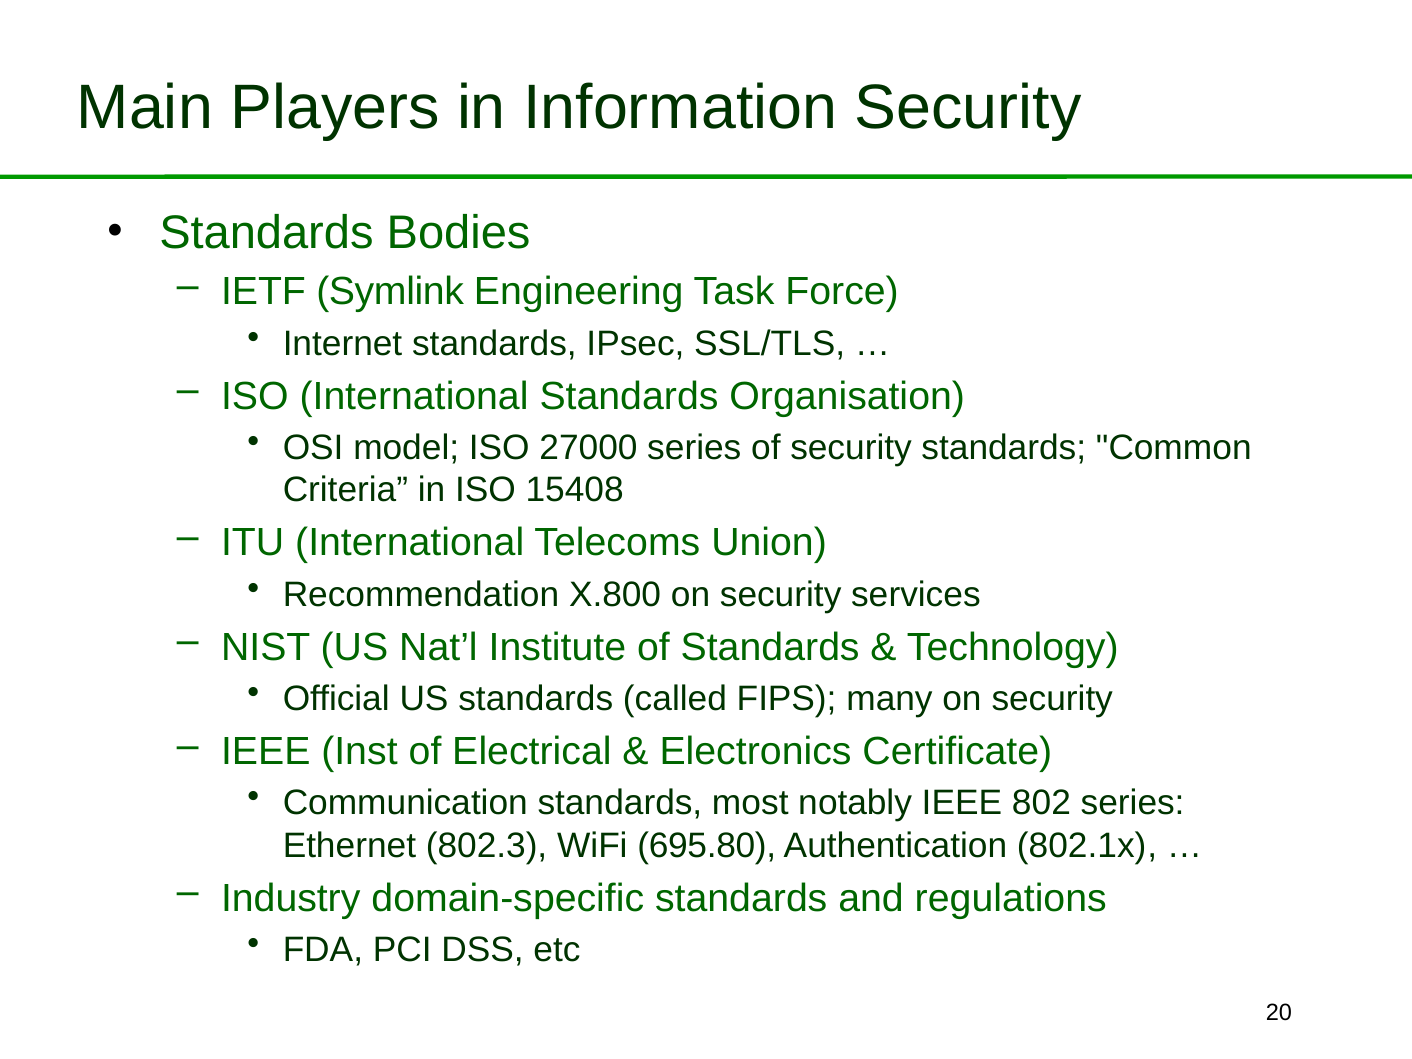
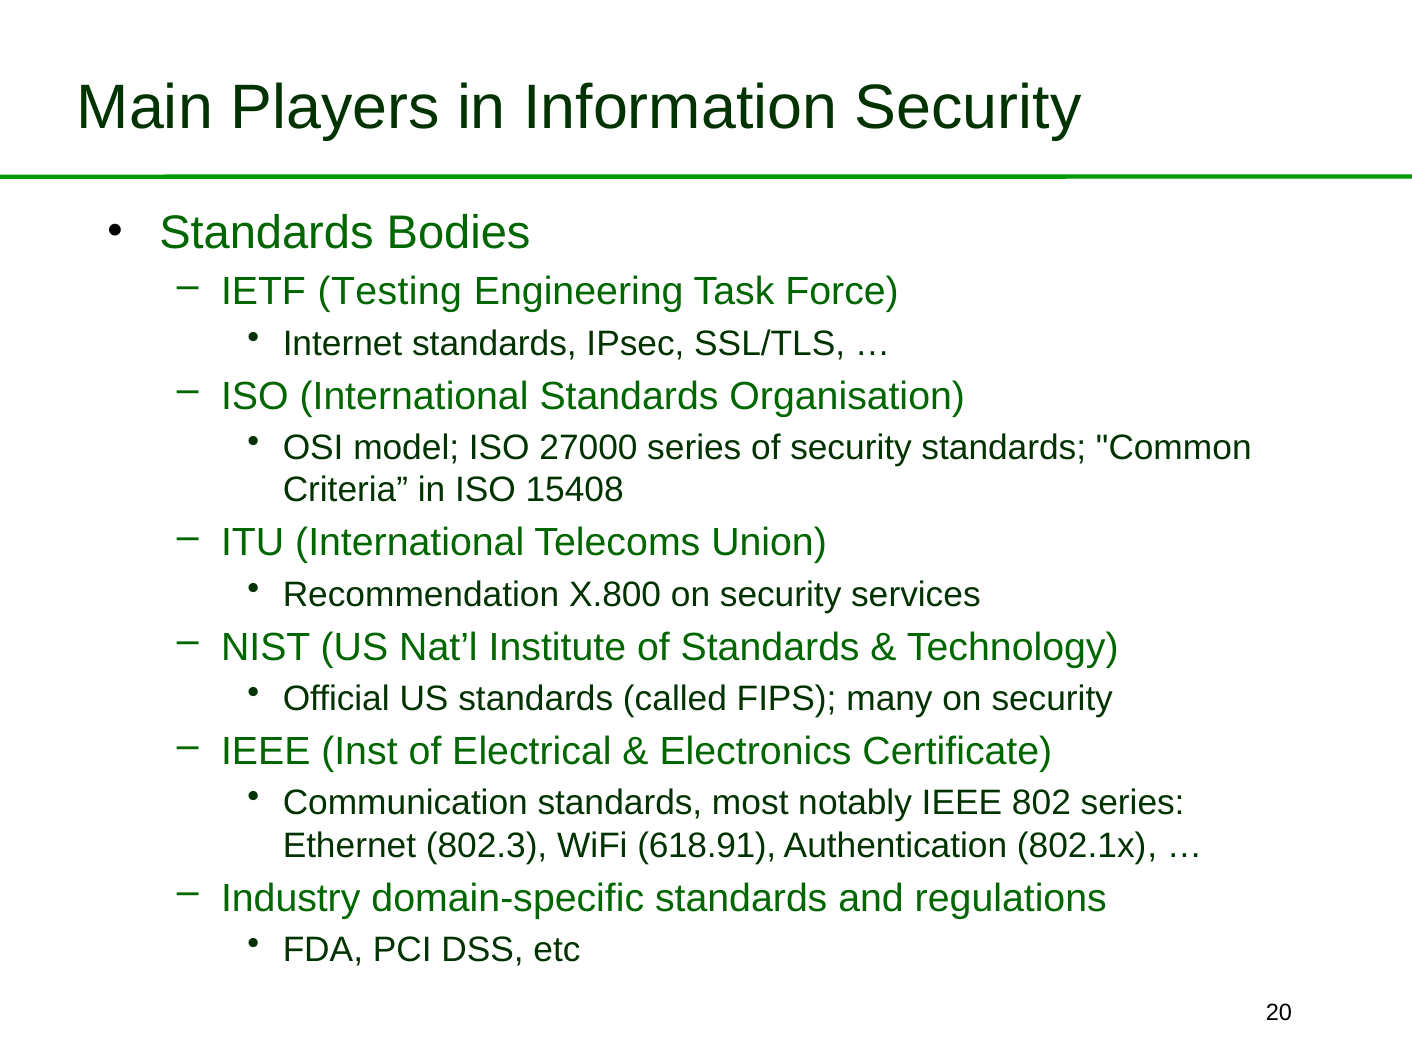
Symlink: Symlink -> Testing
695.80: 695.80 -> 618.91
